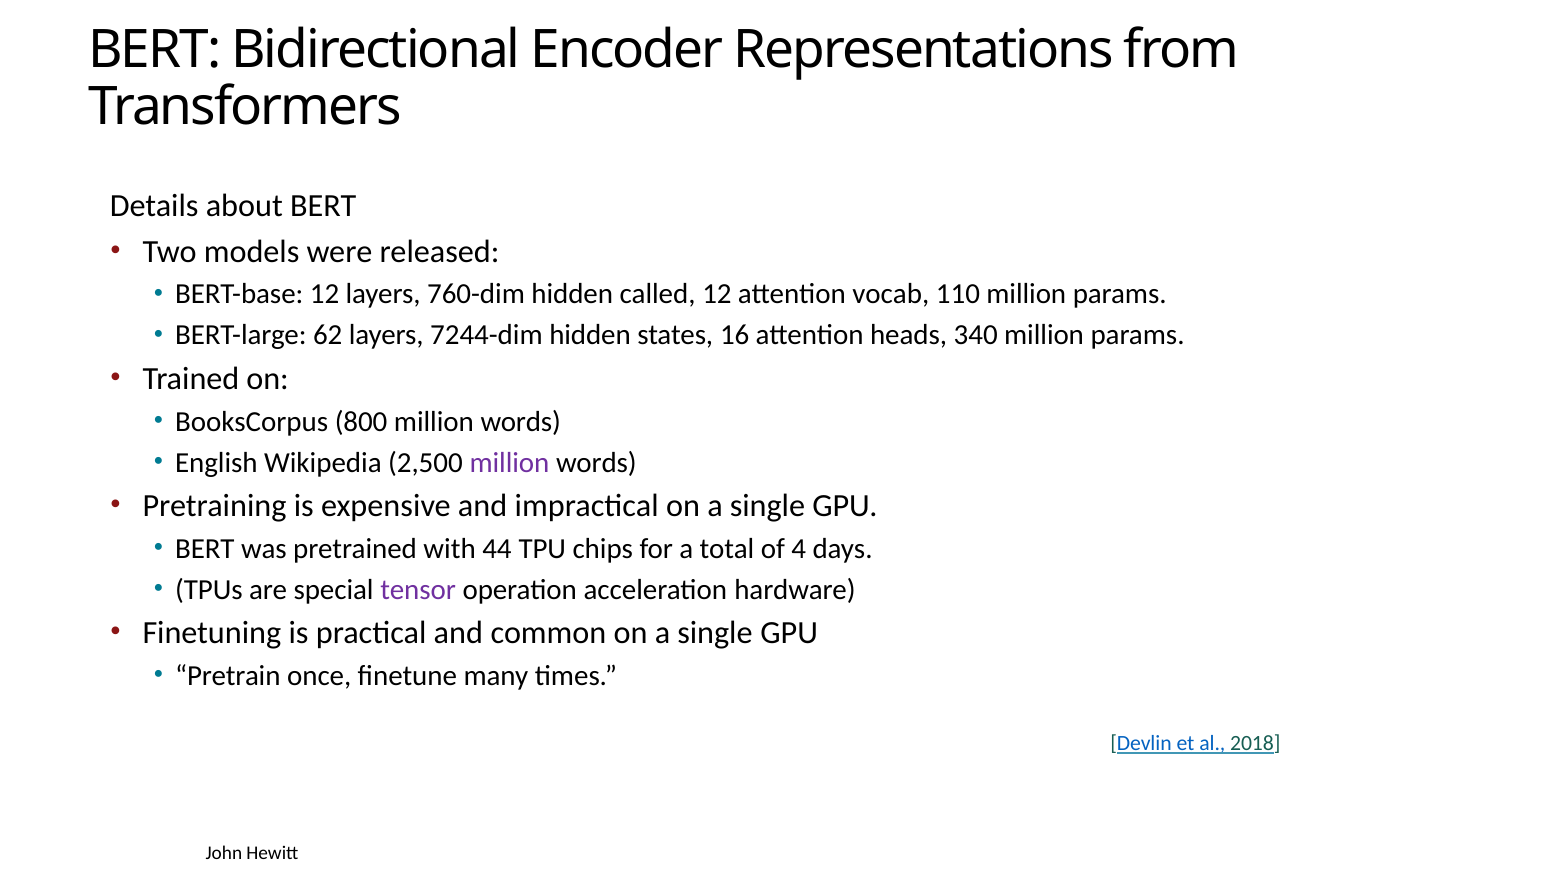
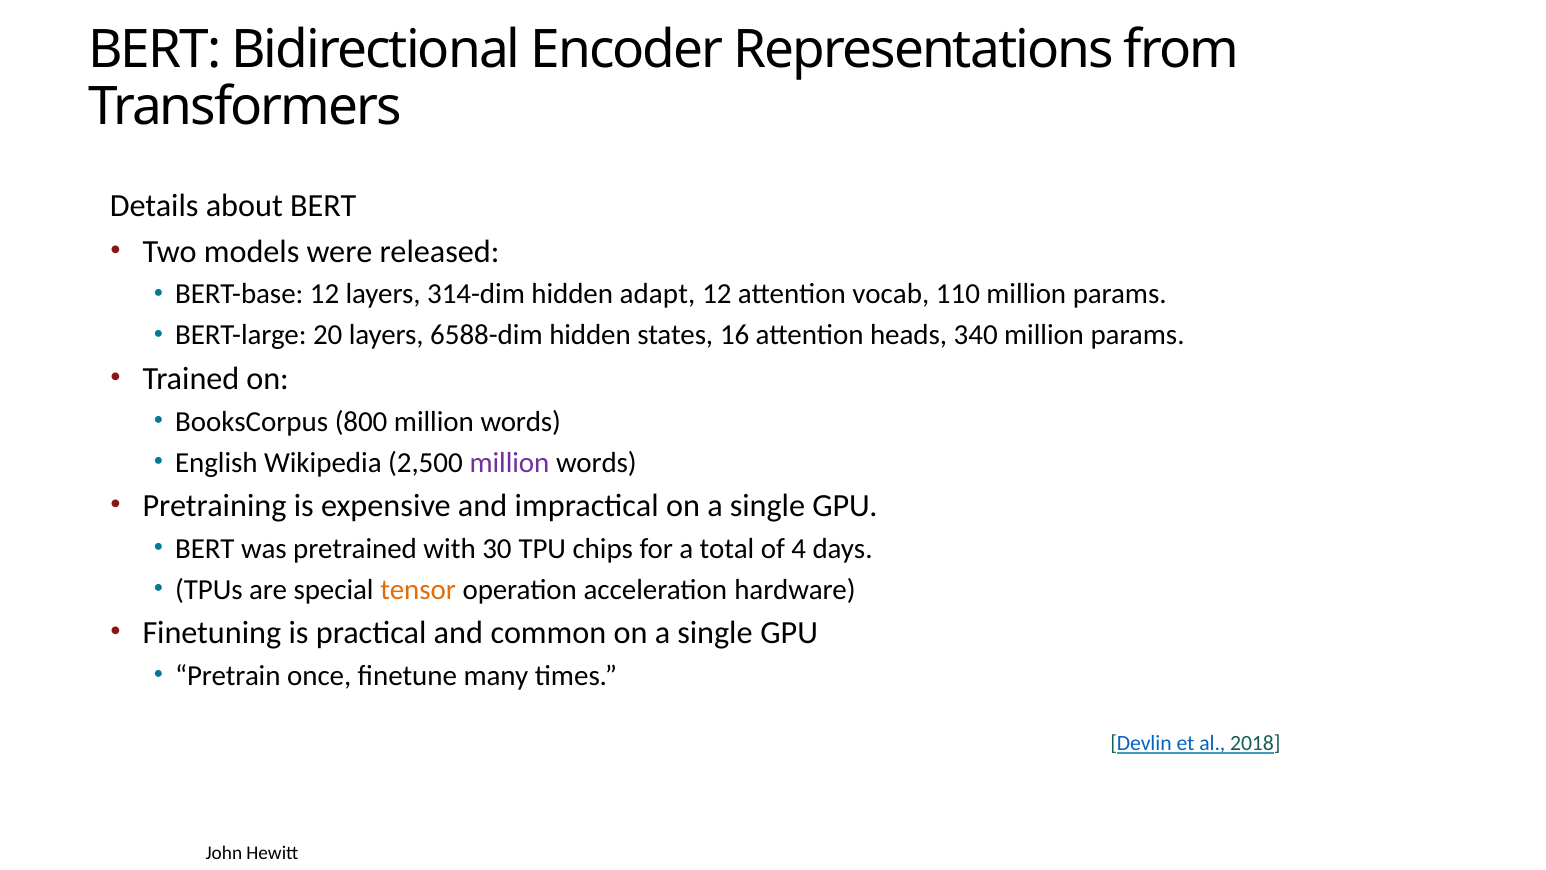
760-dim: 760-dim -> 314-dim
called: called -> adapt
62: 62 -> 20
7244-dim: 7244-dim -> 6588-dim
44: 44 -> 30
tensor colour: purple -> orange
